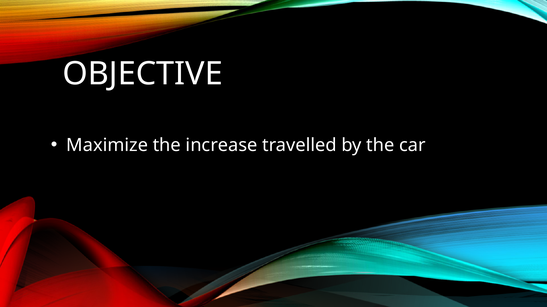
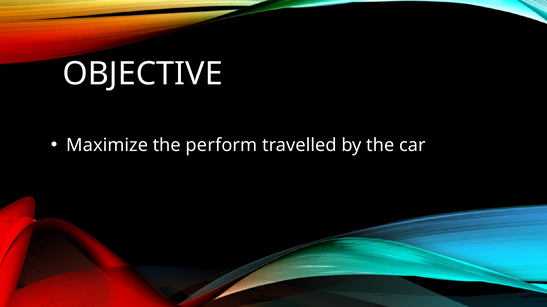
increase: increase -> perform
